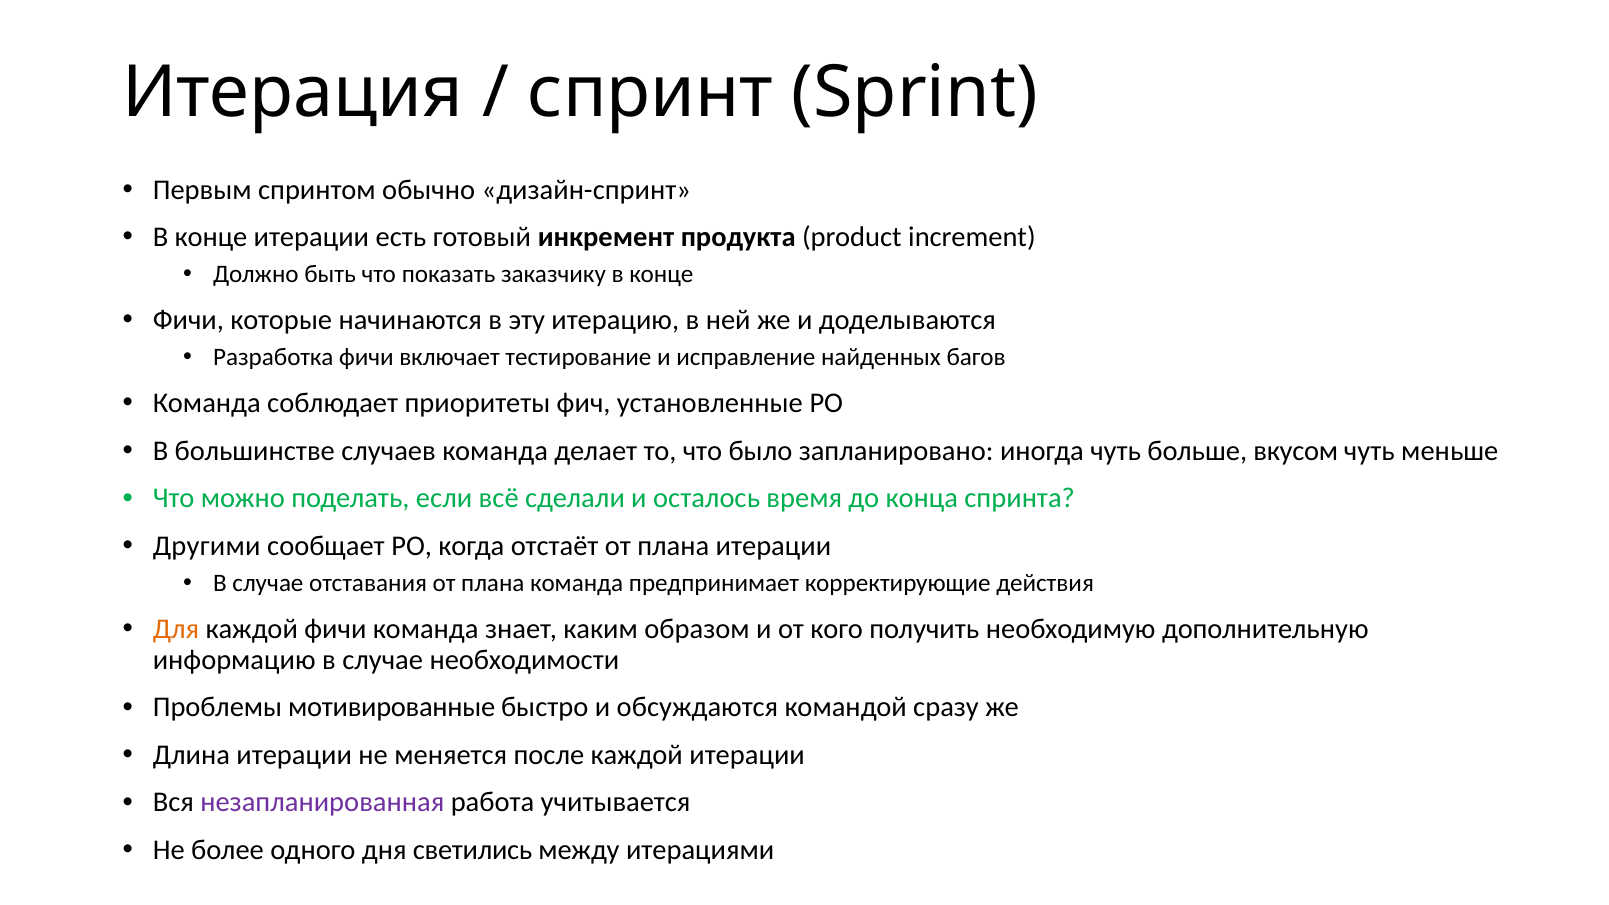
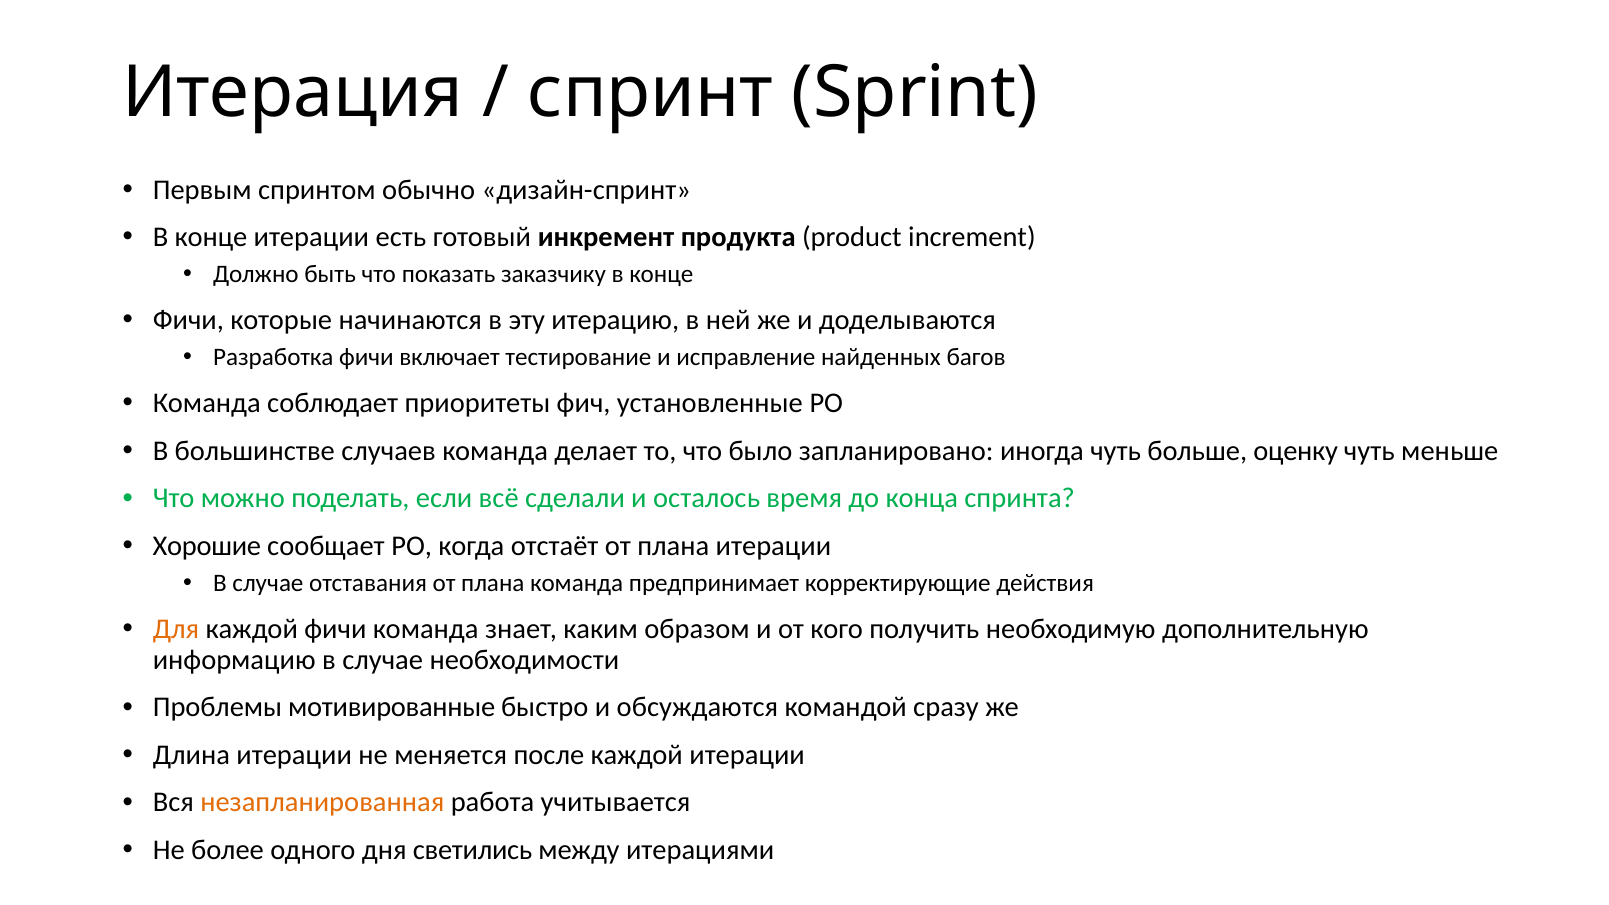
вкусом: вкусом -> оценку
Другими: Другими -> Хорошие
незапланированная colour: purple -> orange
